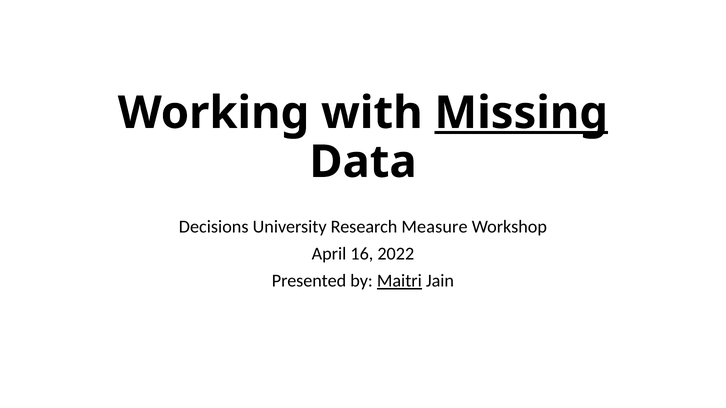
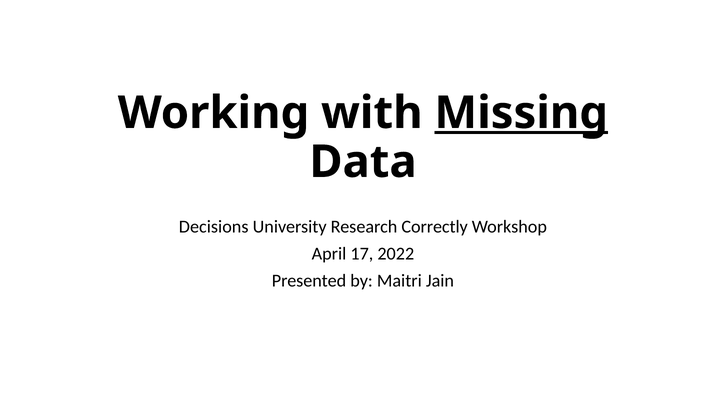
Measure: Measure -> Correctly
16: 16 -> 17
Maitri underline: present -> none
